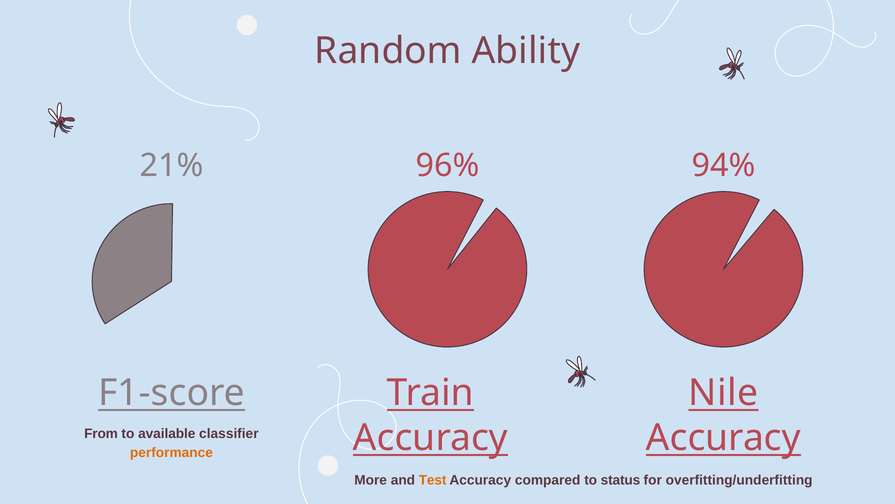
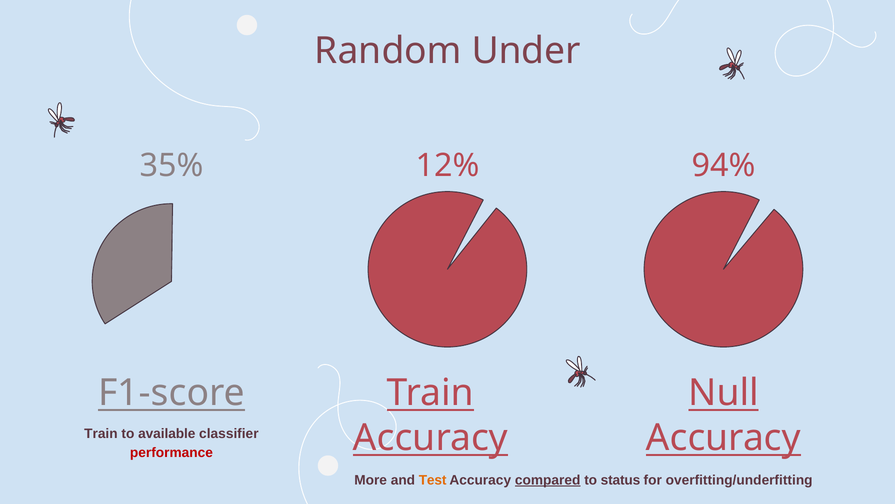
Ability: Ability -> Under
21%: 21% -> 35%
96%: 96% -> 12%
Nile: Nile -> Null
From at (101, 433): From -> Train
performance colour: orange -> red
compared underline: none -> present
